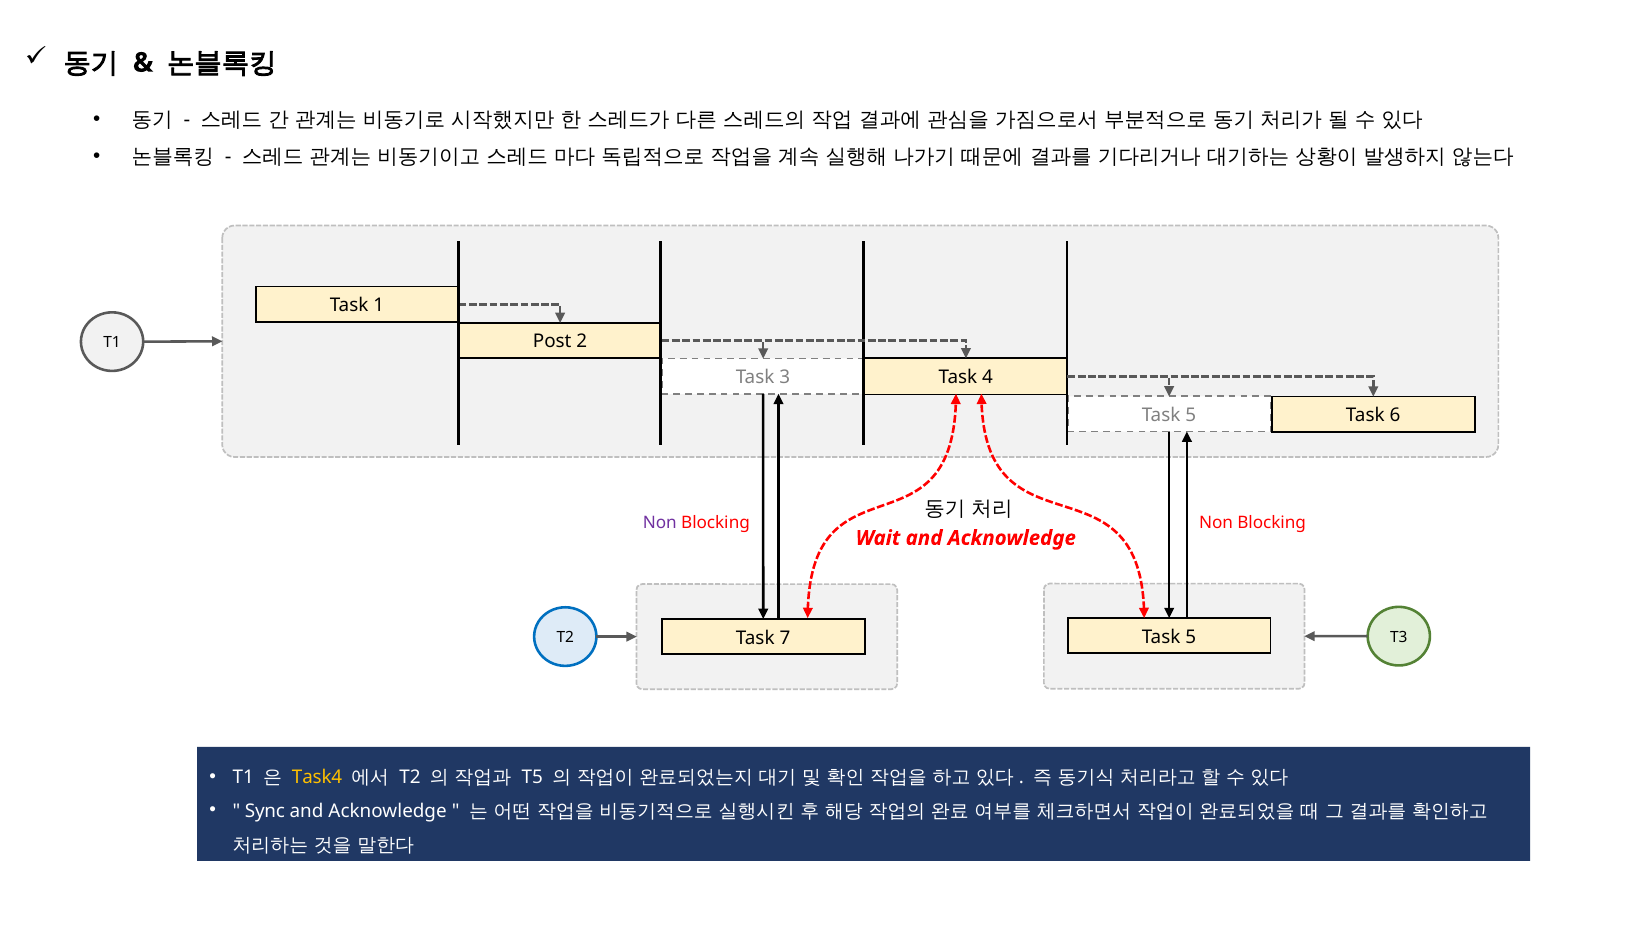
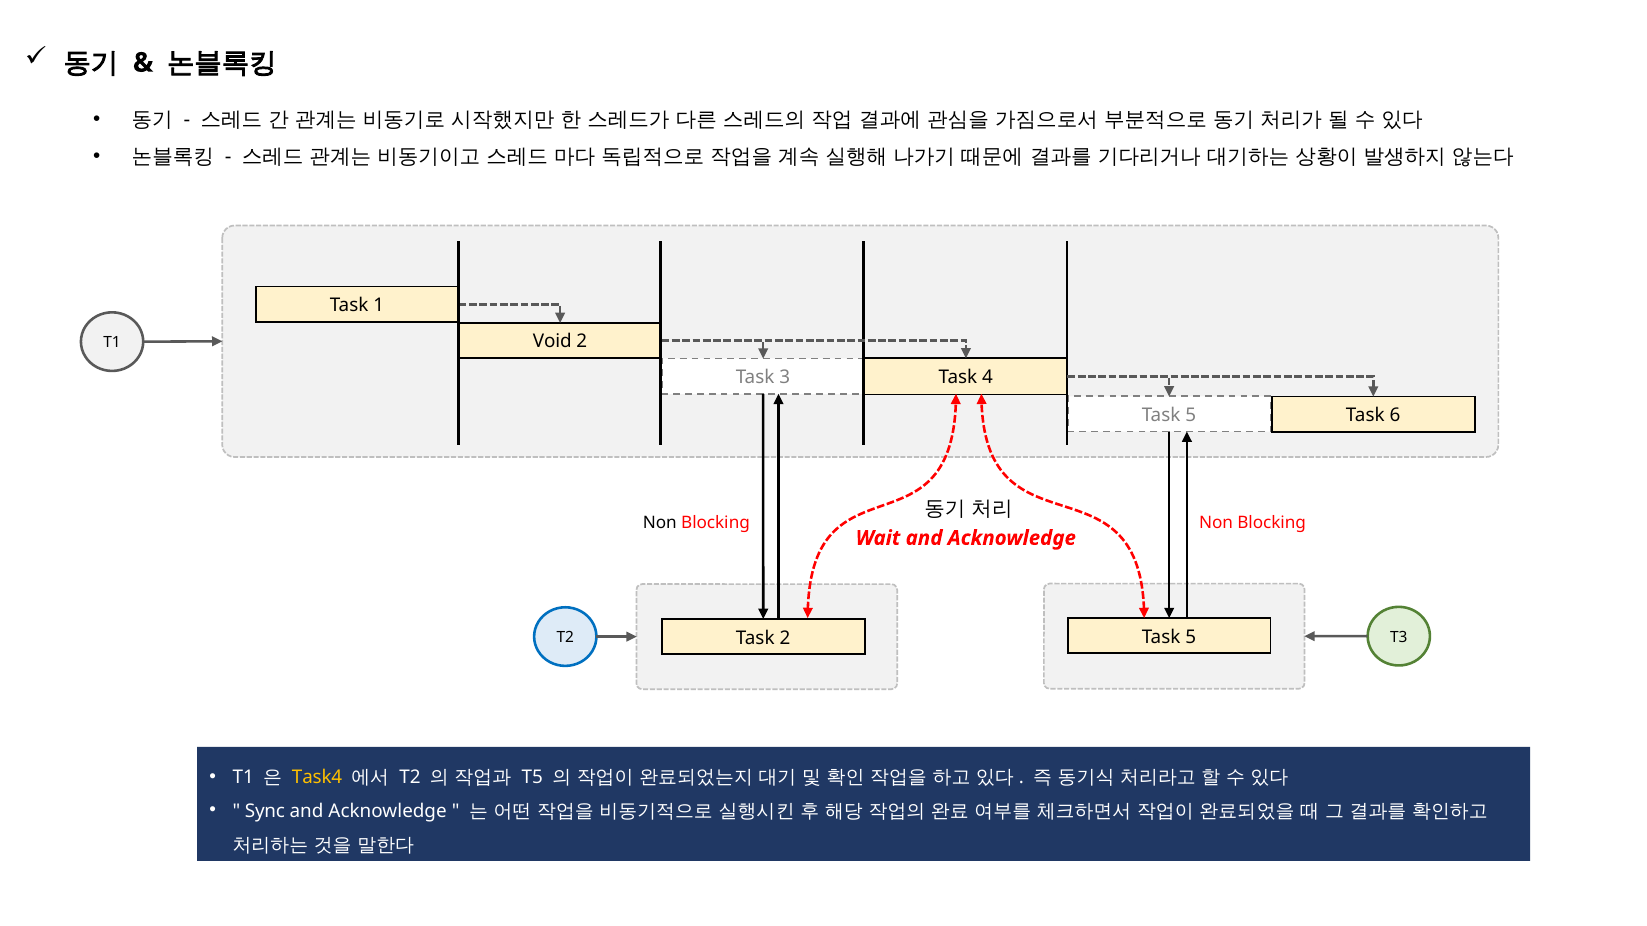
Post: Post -> Void
Non at (660, 523) colour: purple -> black
Task 7: 7 -> 2
